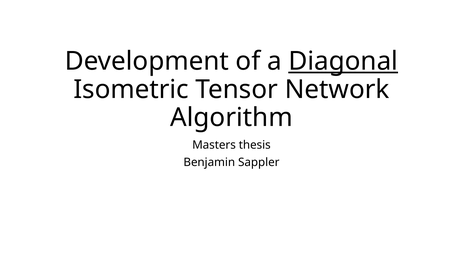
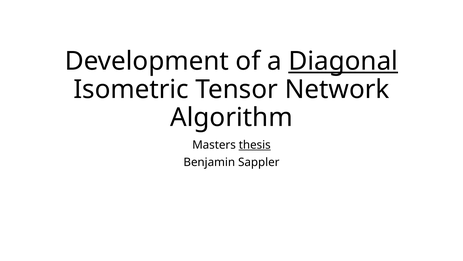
thesis underline: none -> present
